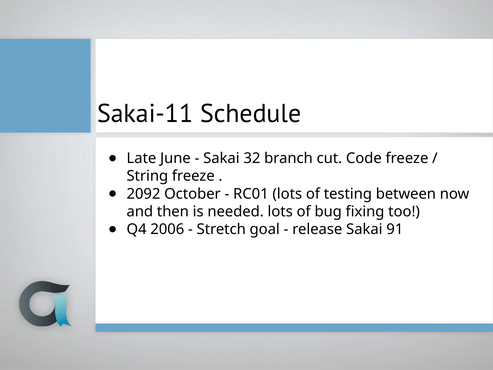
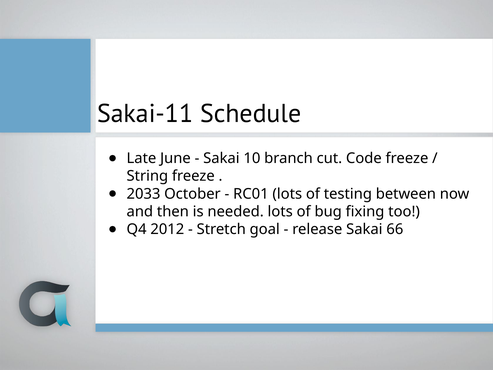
32: 32 -> 10
2092: 2092 -> 2033
2006: 2006 -> 2012
91: 91 -> 66
